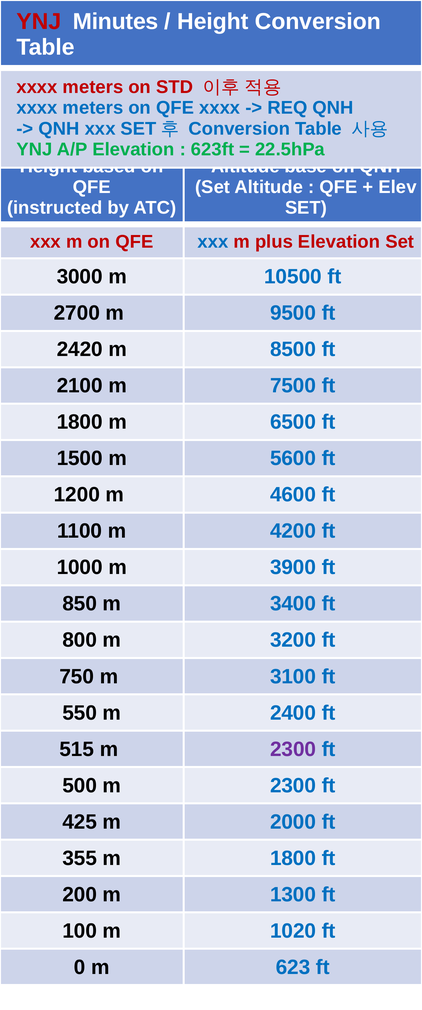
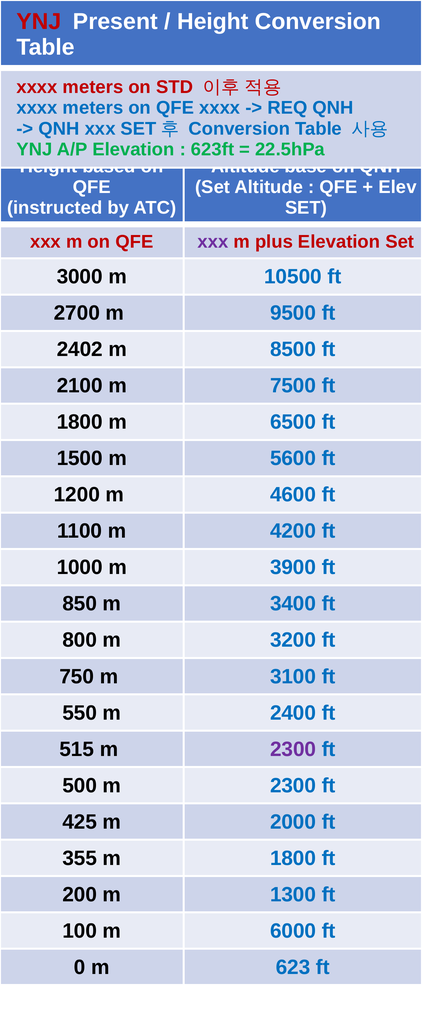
Minutes: Minutes -> Present
xxx at (213, 242) colour: blue -> purple
2420: 2420 -> 2402
1020: 1020 -> 6000
